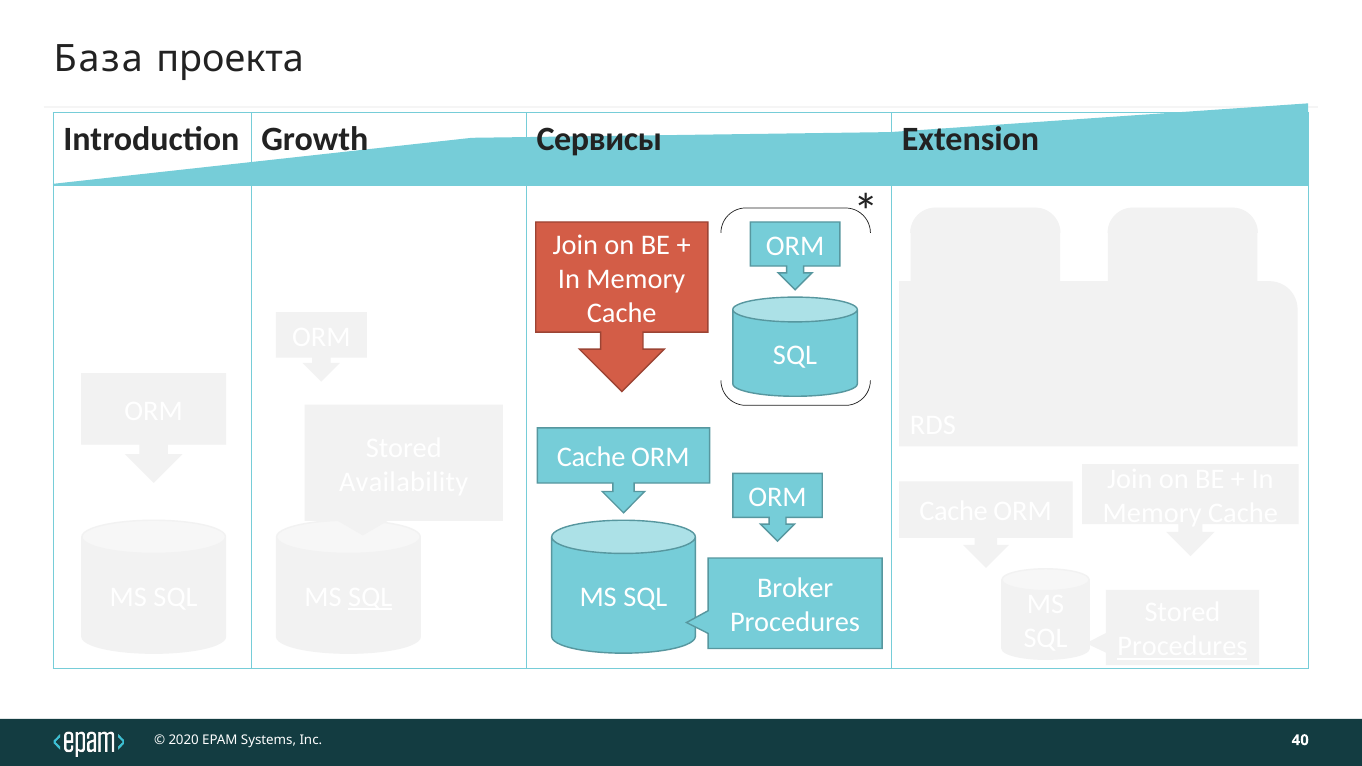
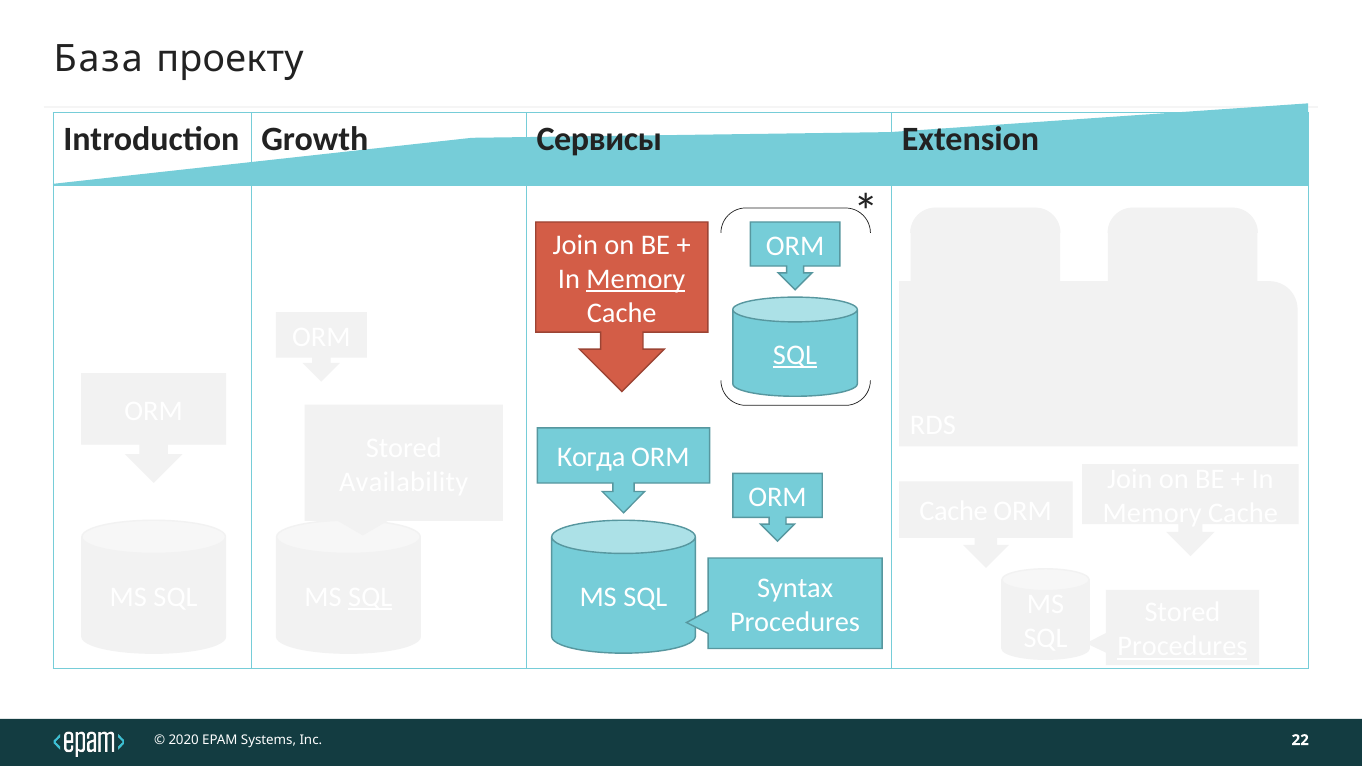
проекта: проекта -> проекту
Memory at (636, 279) underline: none -> present
SQL at (795, 355) underline: none -> present
Cache at (591, 457): Cache -> Когда
Broker: Broker -> Syntax
40: 40 -> 22
